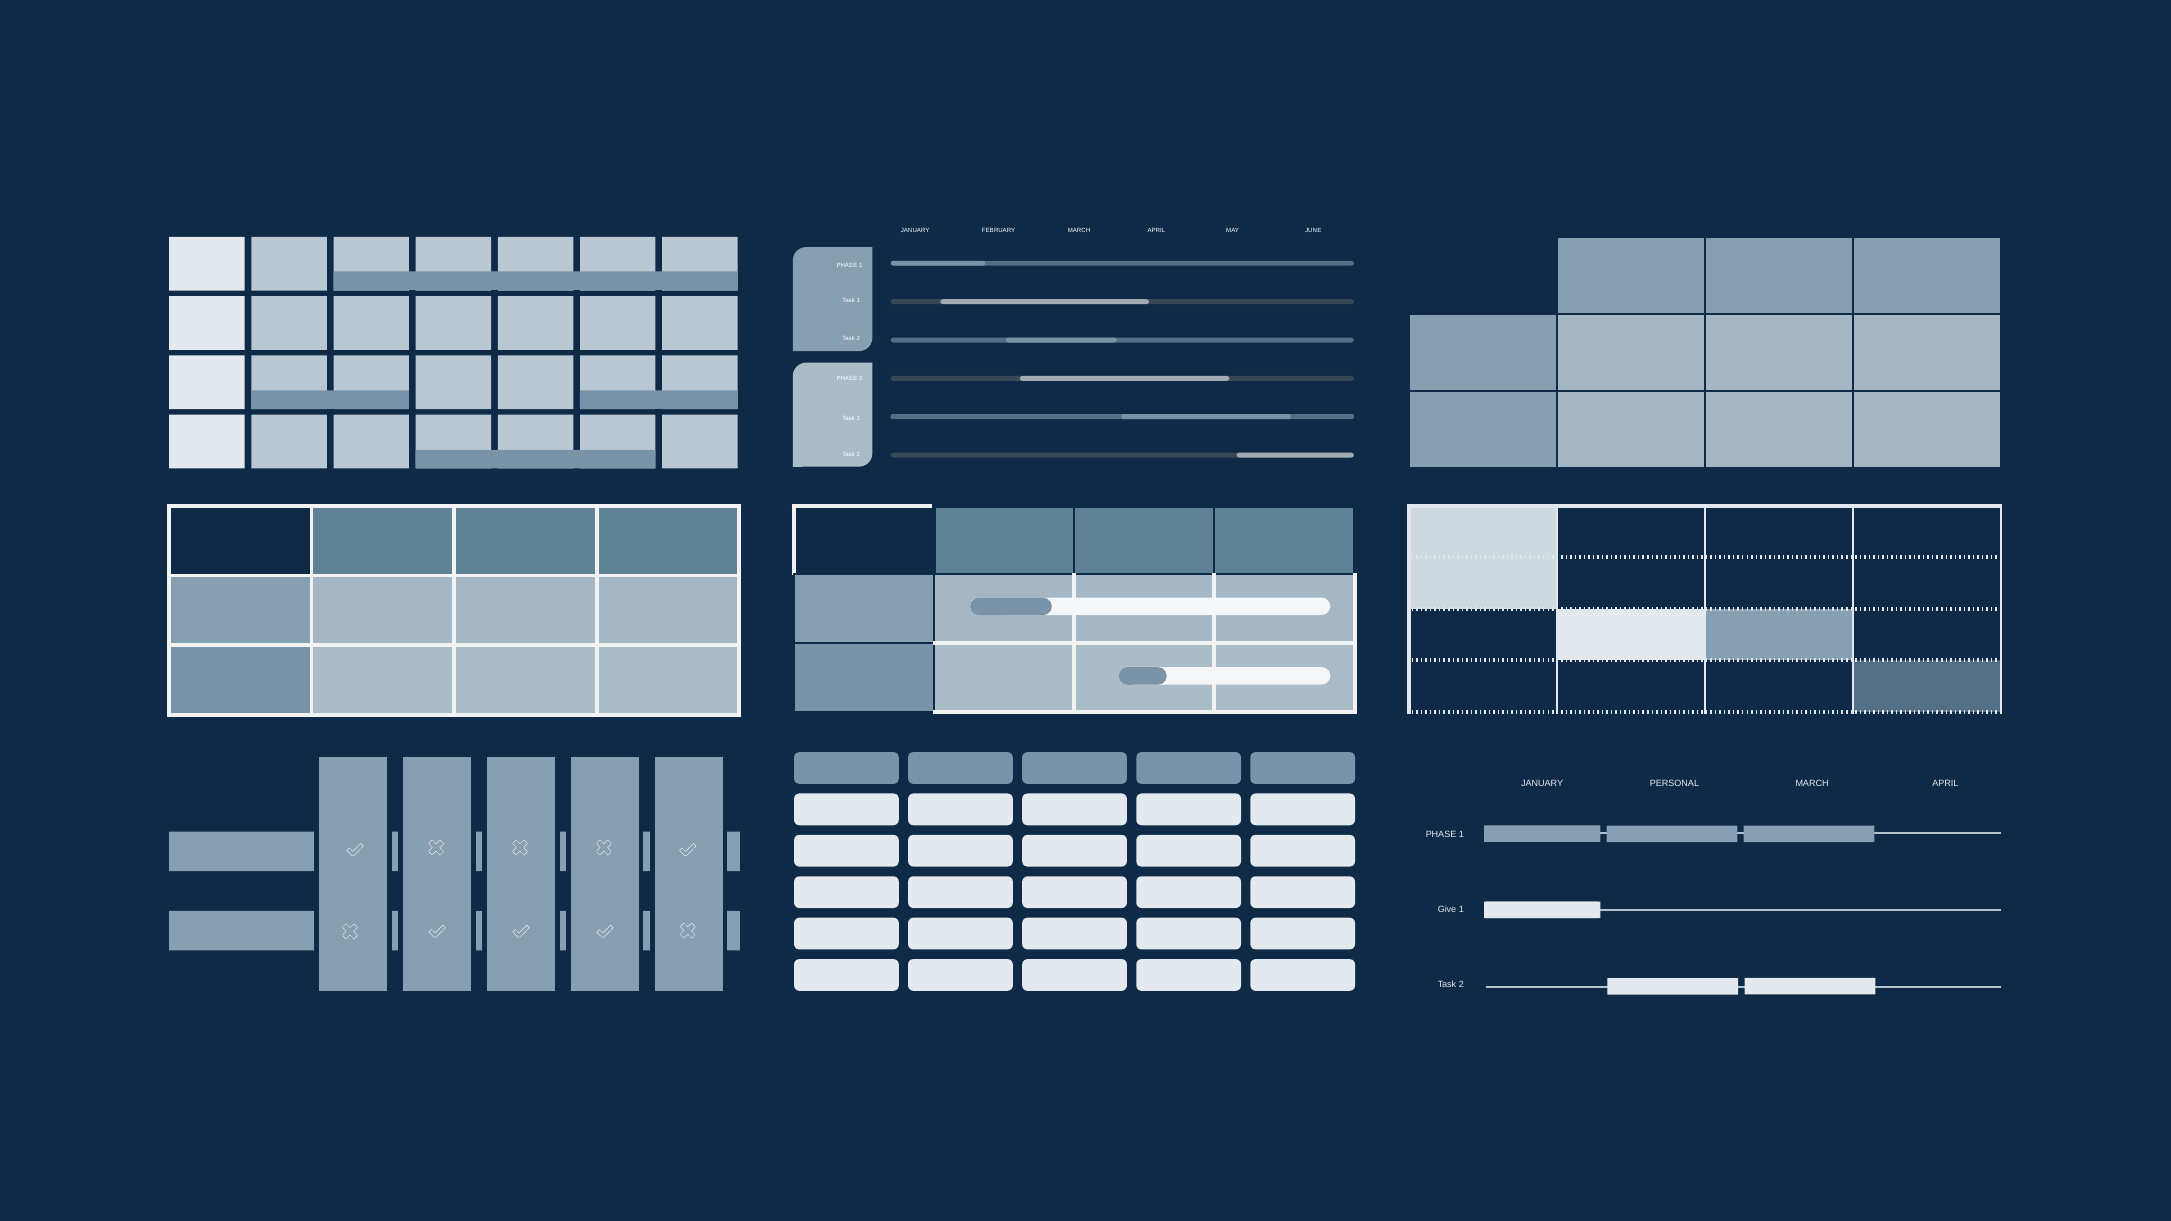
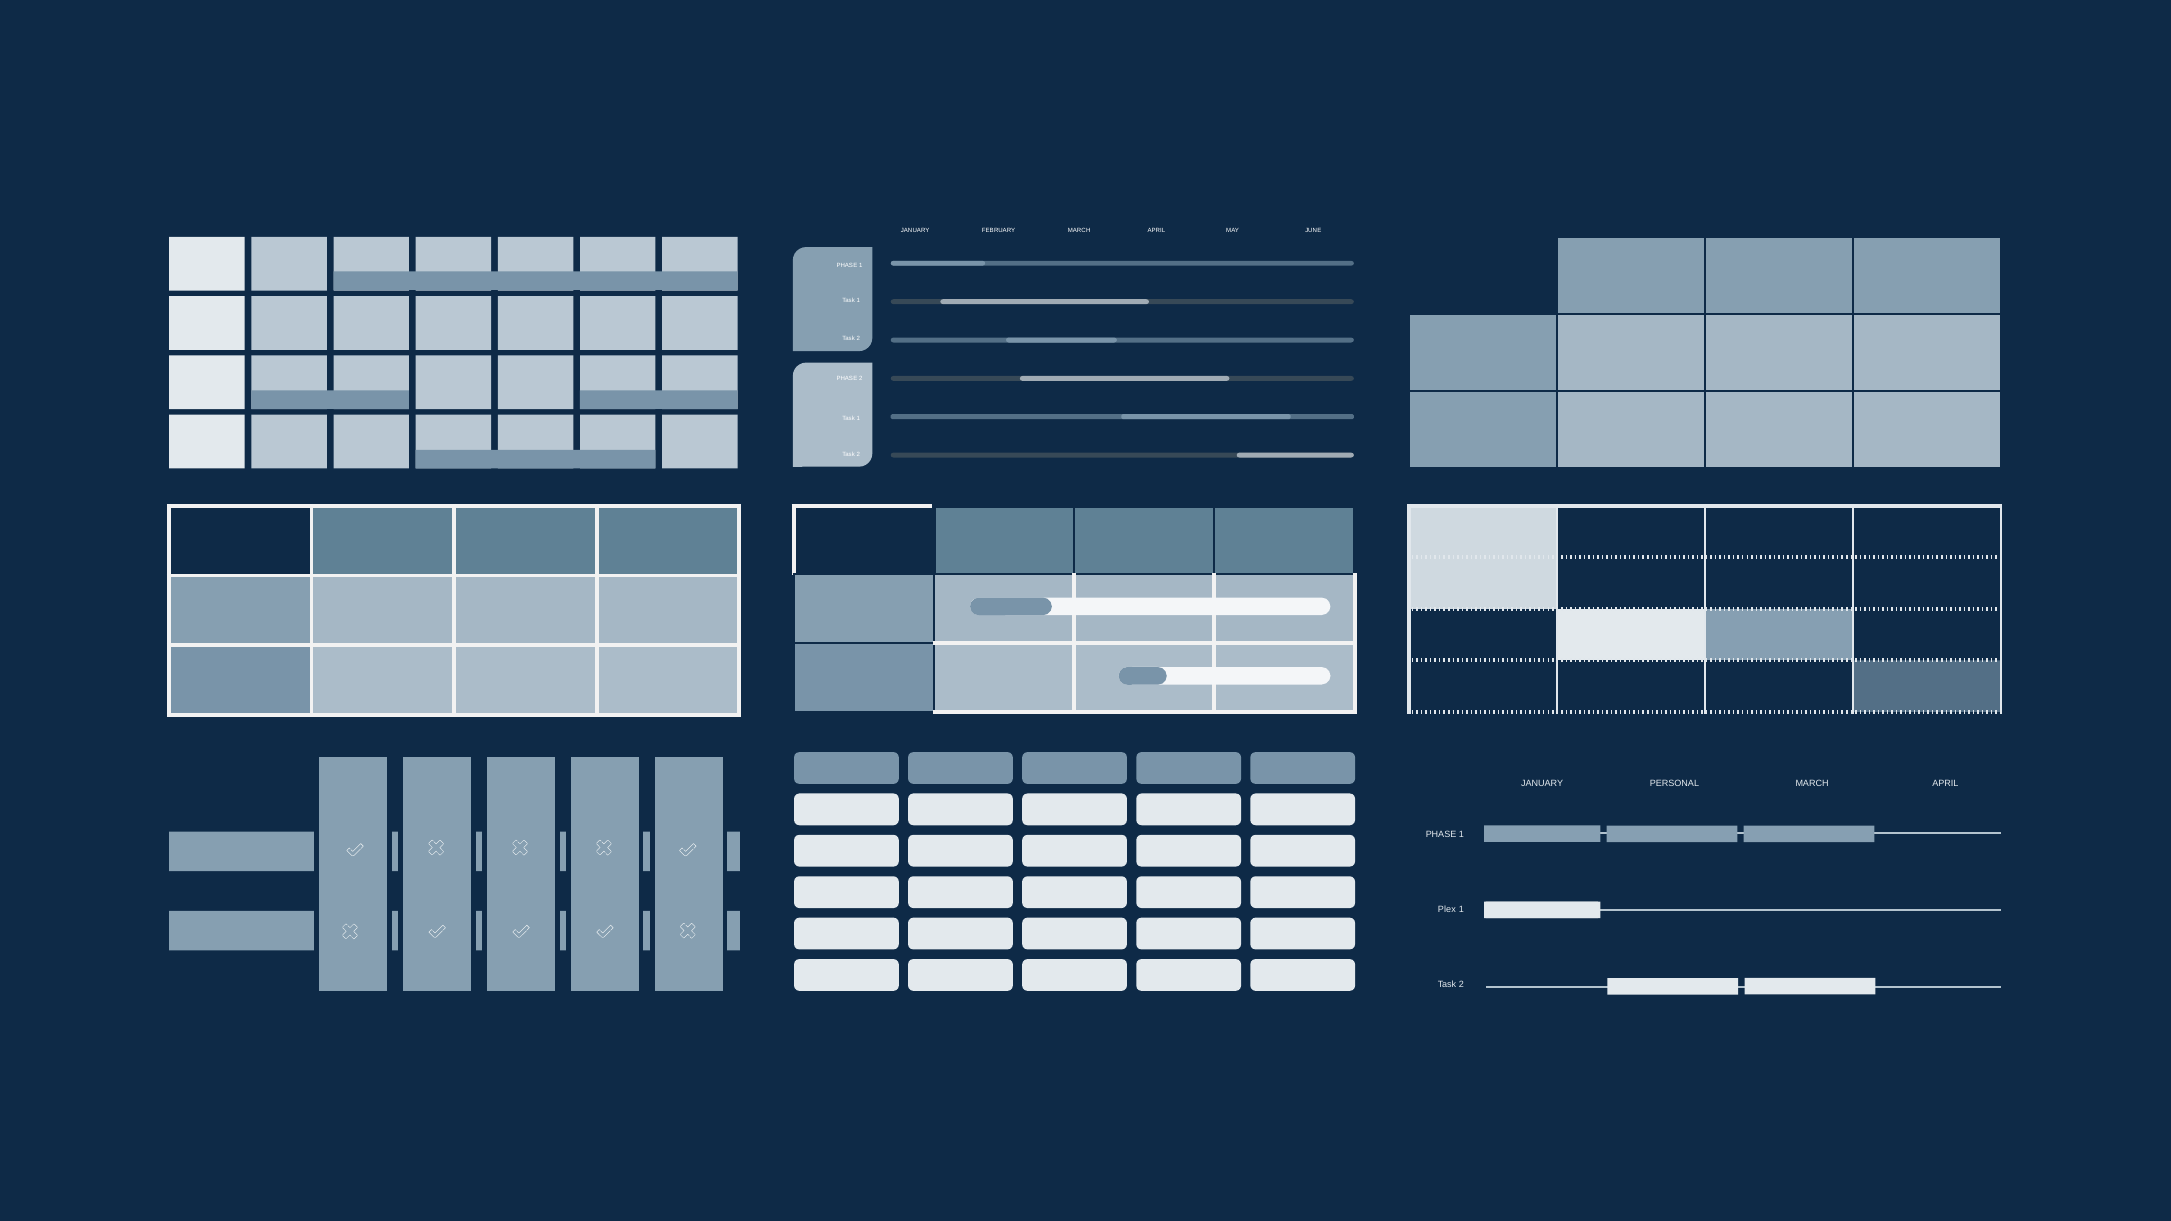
Give: Give -> Plex
